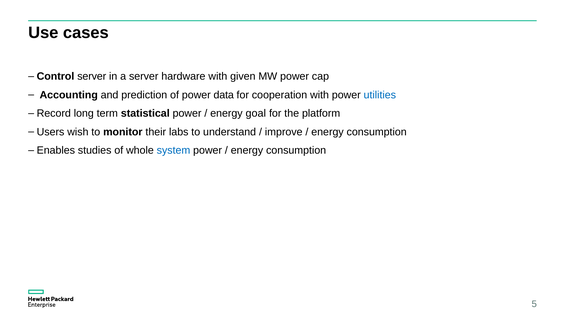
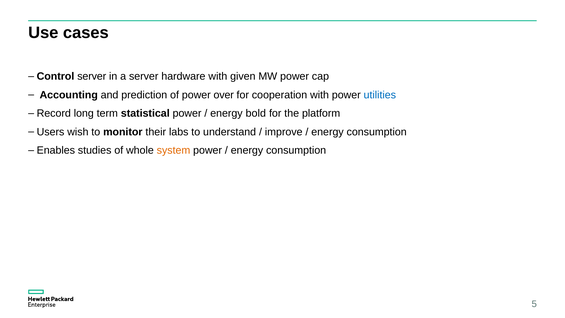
data: data -> over
goal: goal -> bold
system colour: blue -> orange
